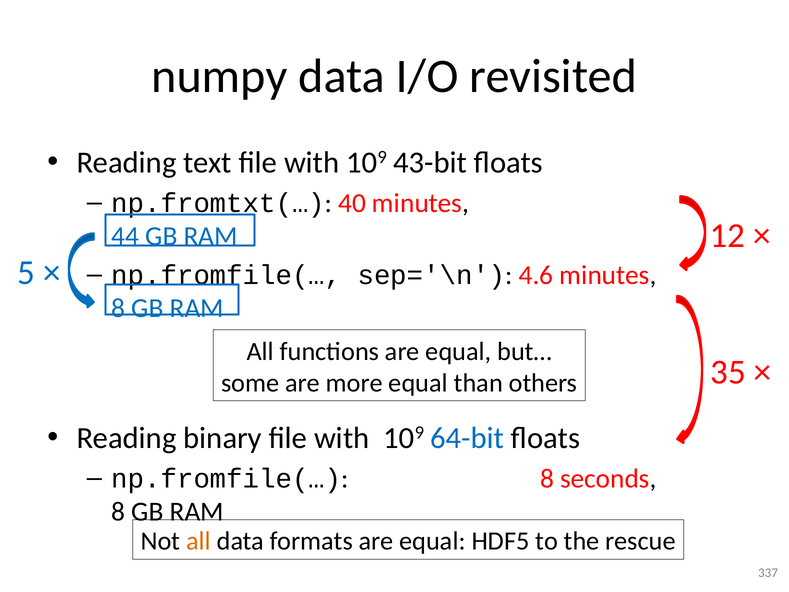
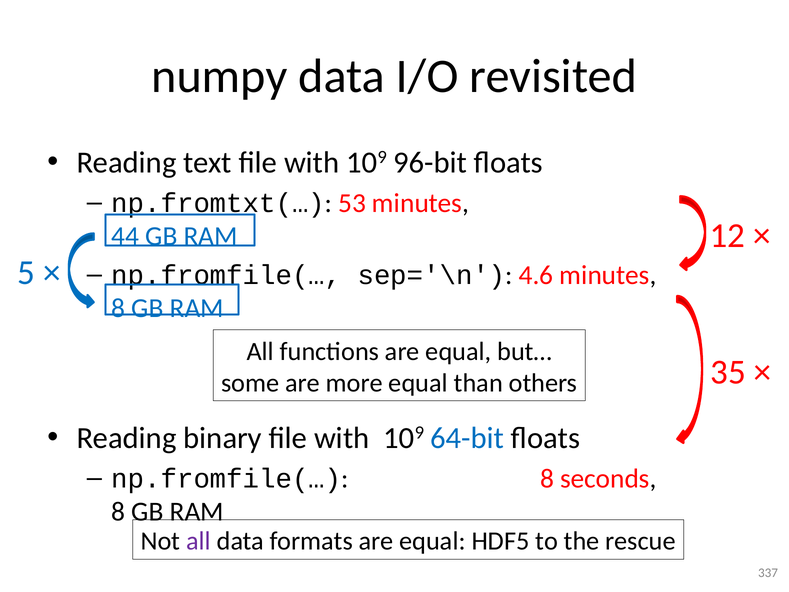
43-bit: 43-bit -> 96-bit
40: 40 -> 53
all at (198, 541) colour: orange -> purple
